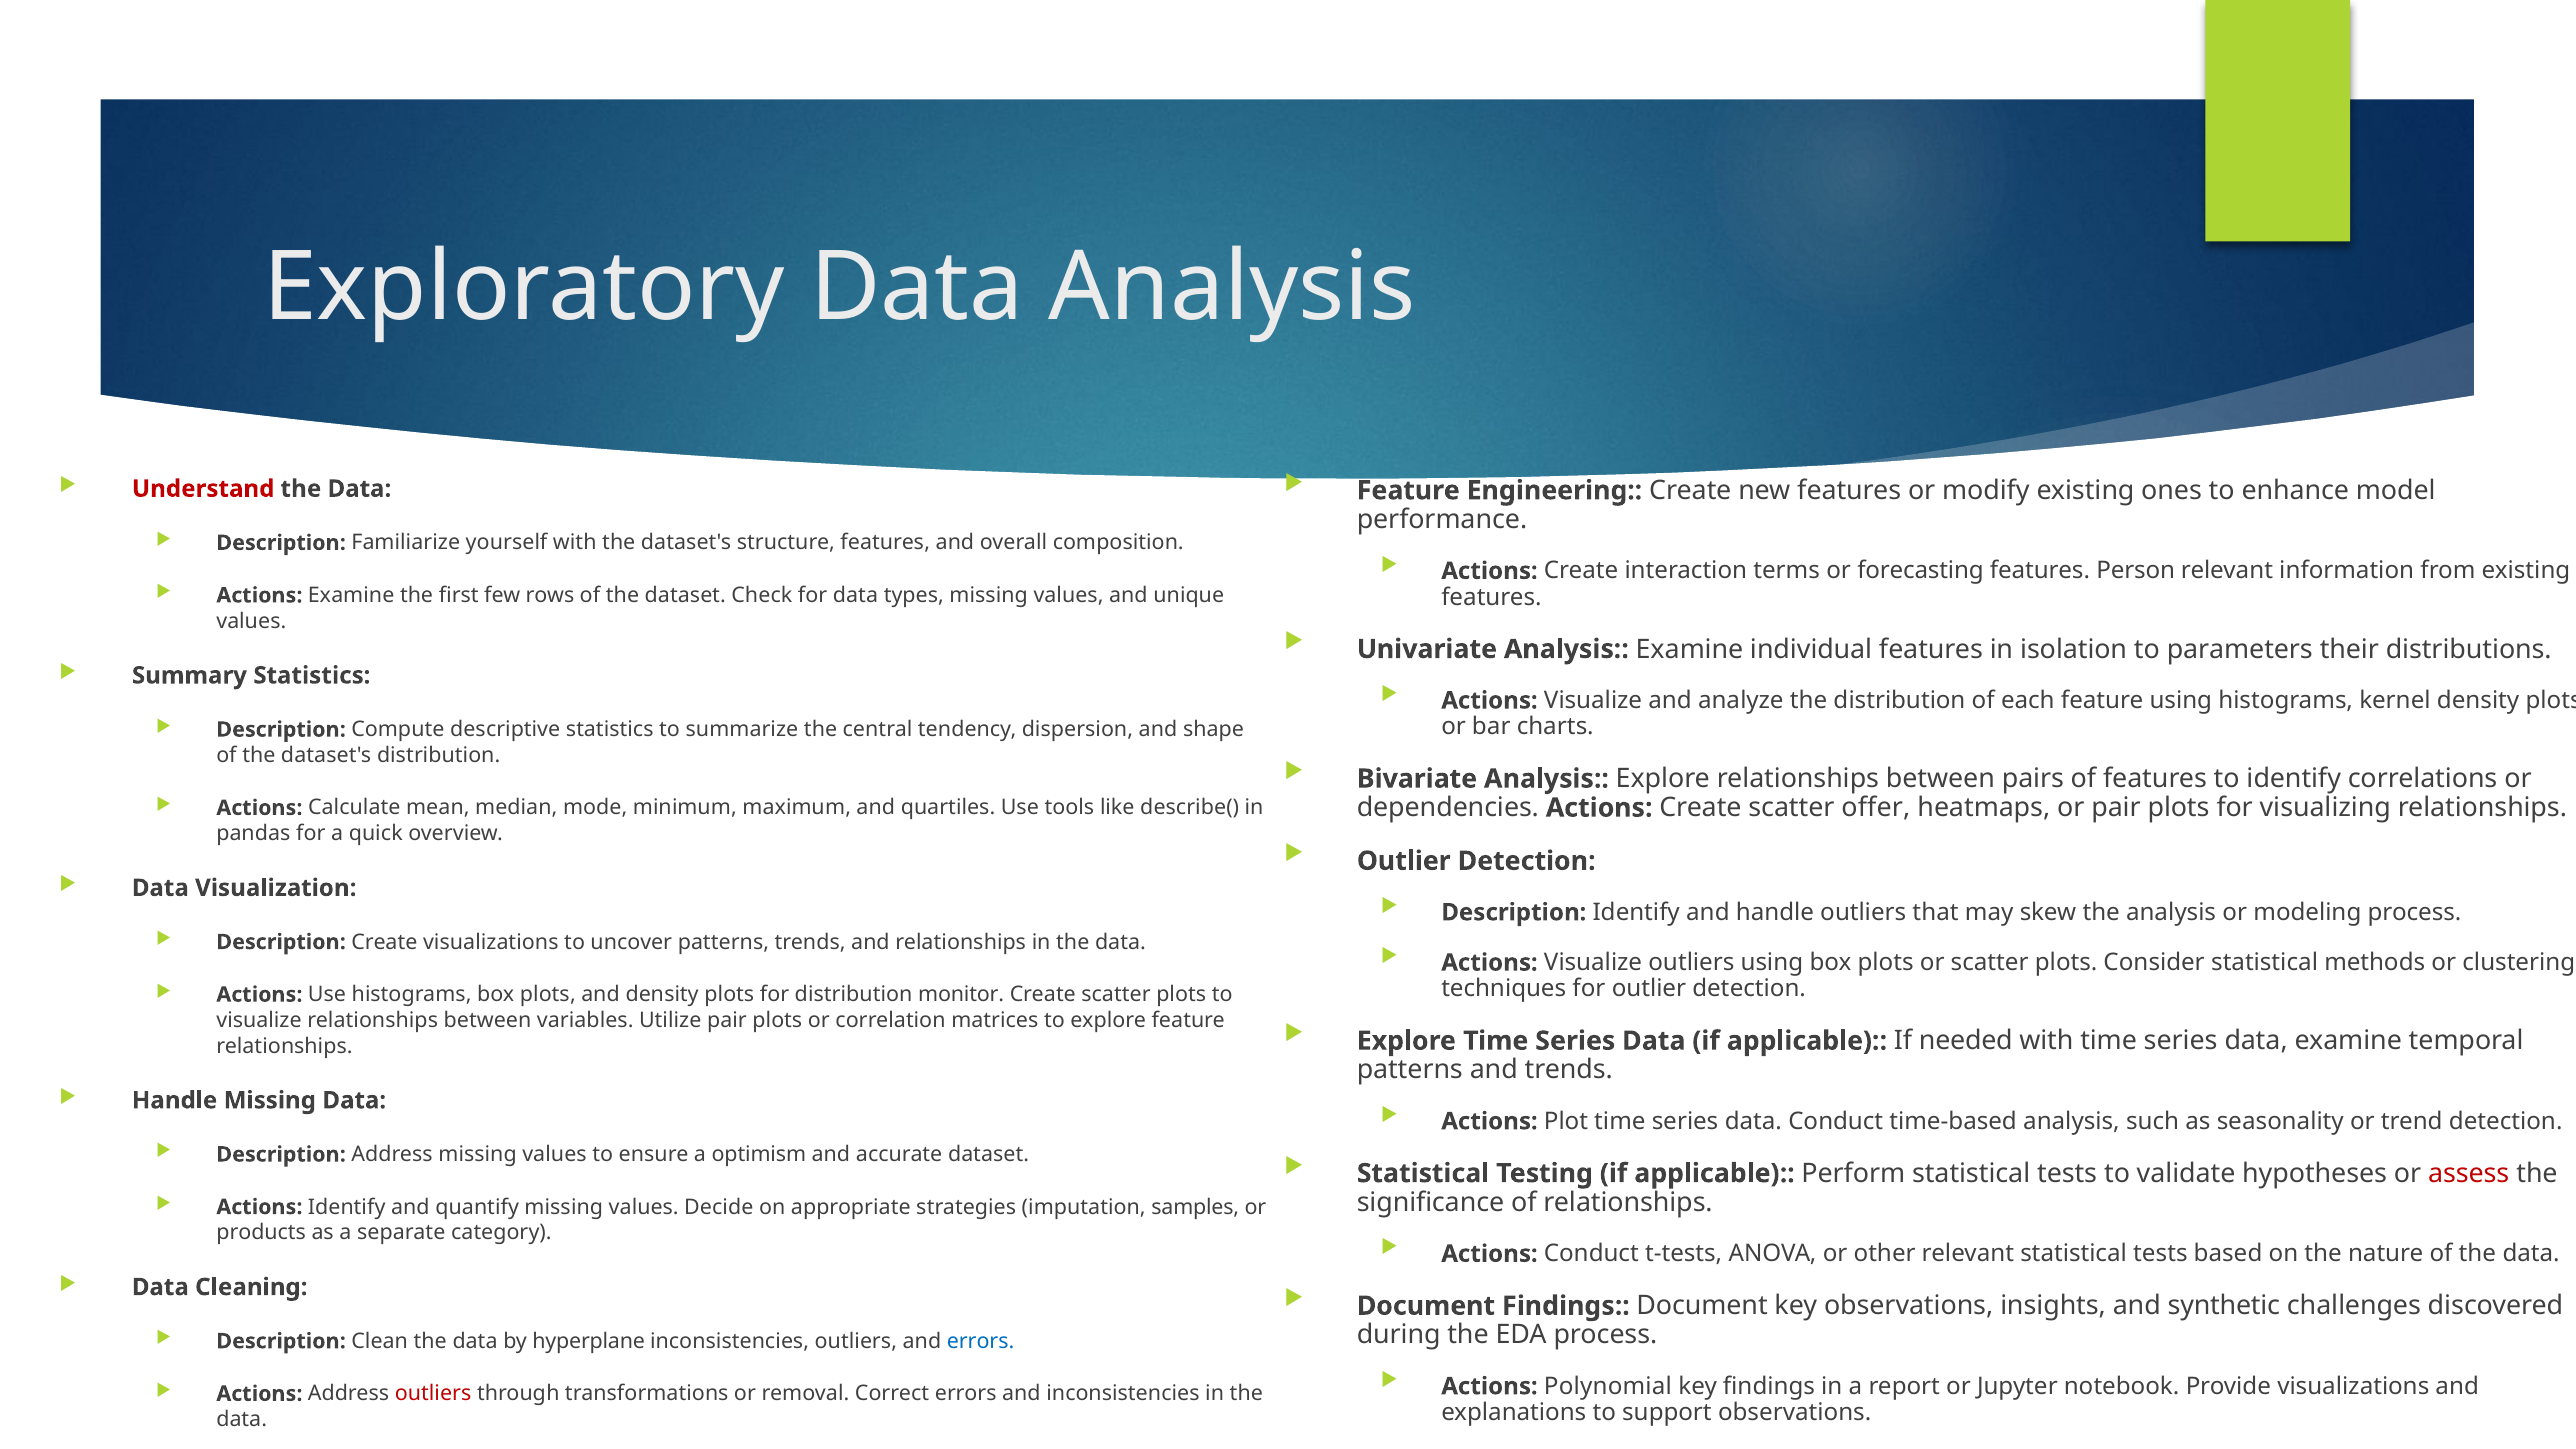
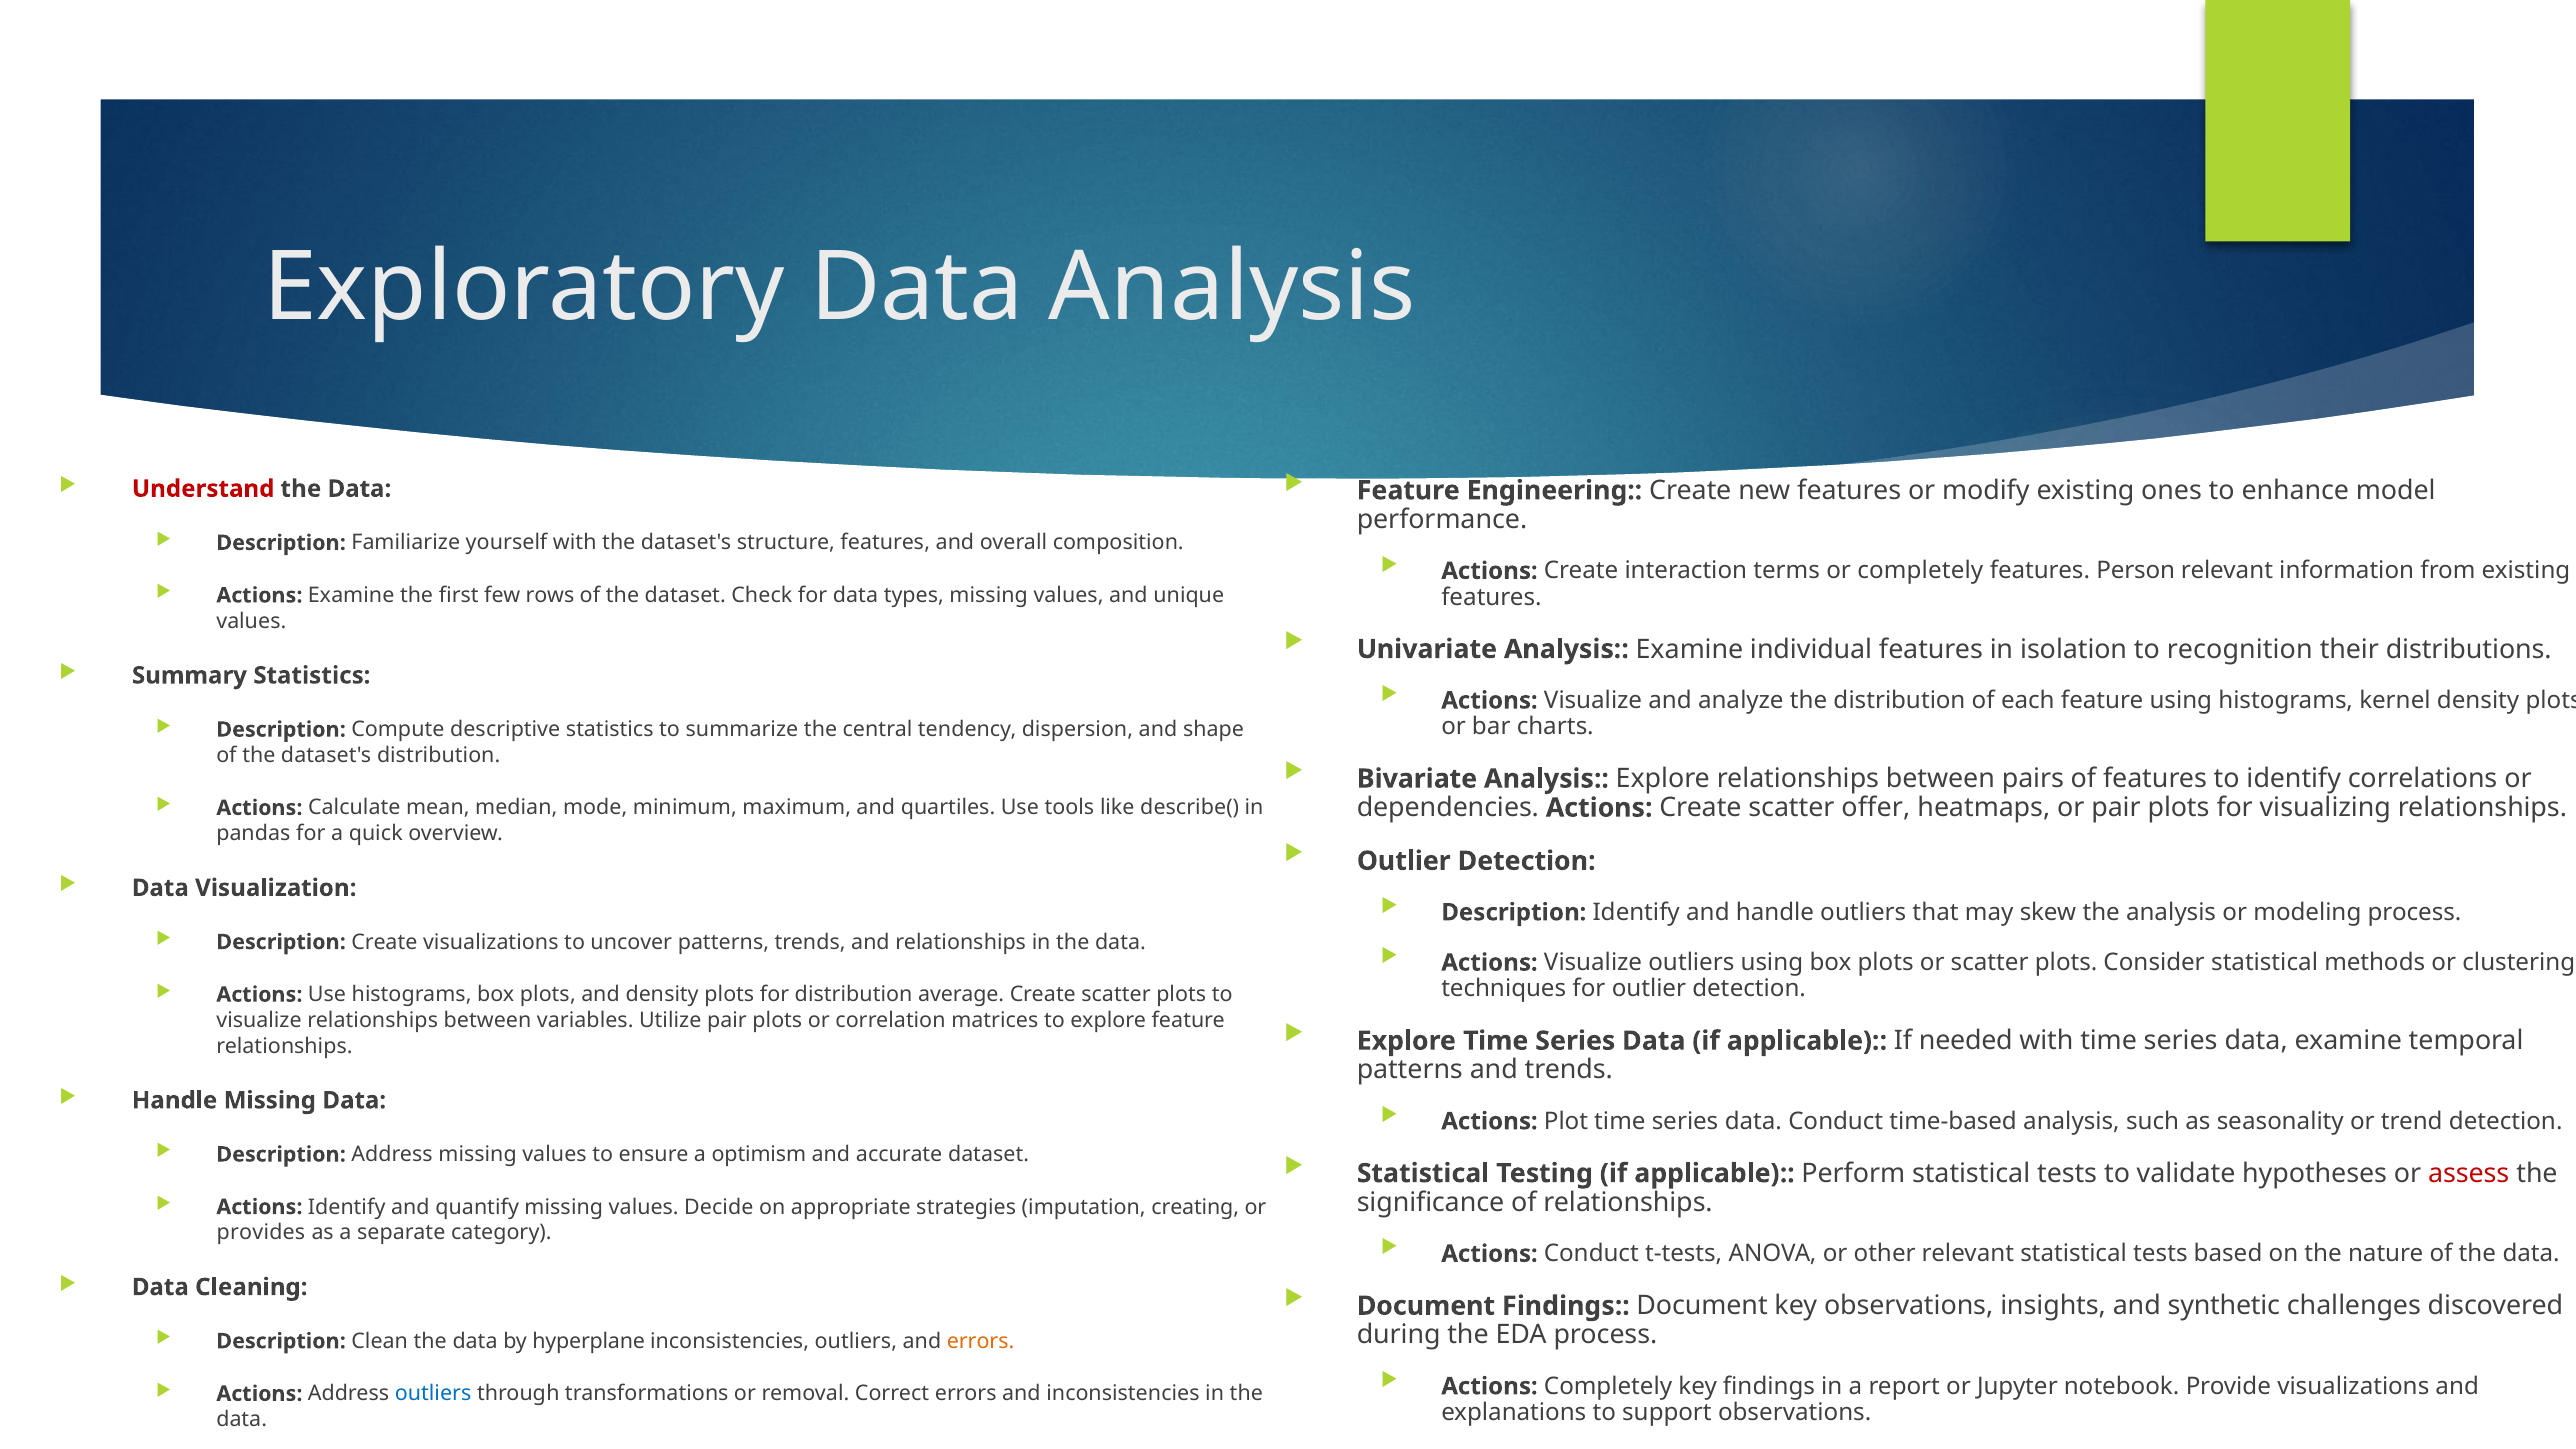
or forecasting: forecasting -> completely
parameters: parameters -> recognition
monitor: monitor -> average
samples: samples -> creating
products: products -> provides
errors at (981, 1341) colour: blue -> orange
Actions Polynomial: Polynomial -> Completely
outliers at (433, 1394) colour: red -> blue
